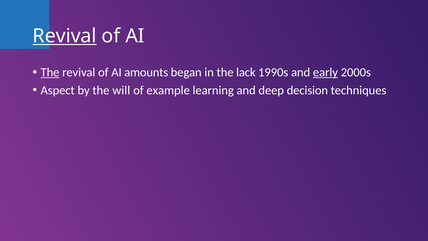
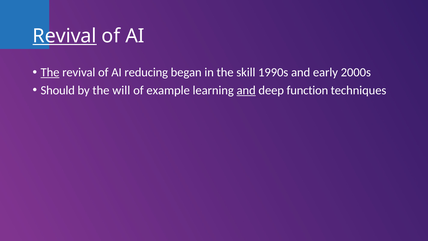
amounts: amounts -> reducing
lack: lack -> skill
early underline: present -> none
Aspect: Aspect -> Should
and at (246, 90) underline: none -> present
decision: decision -> function
